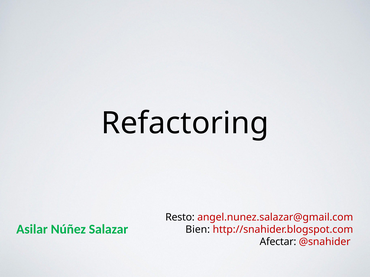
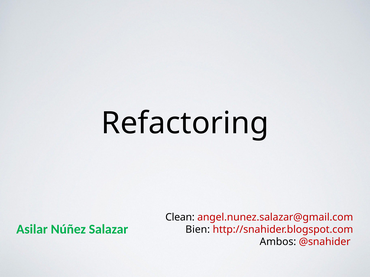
Resto: Resto -> Clean
Afectar: Afectar -> Ambos
